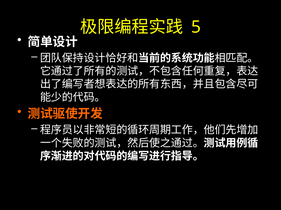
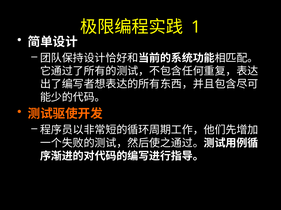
5: 5 -> 1
